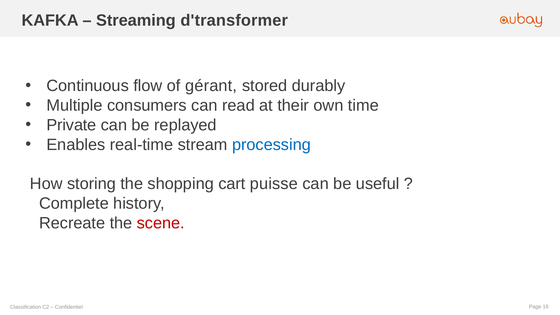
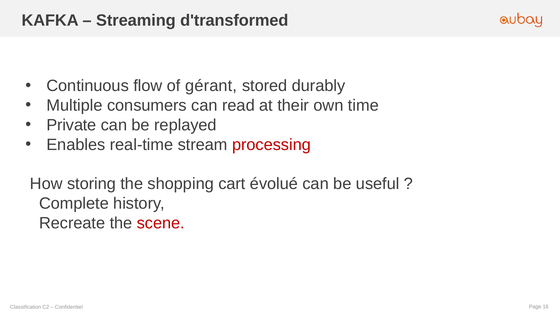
d'transformer: d'transformer -> d'transformed
processing colour: blue -> red
puisse: puisse -> évolué
